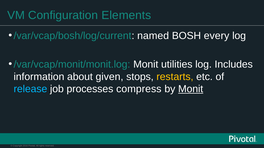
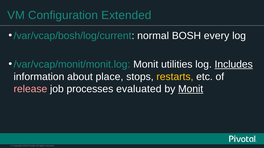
Elements: Elements -> Extended
named: named -> normal
Includes underline: none -> present
given: given -> place
release colour: light blue -> pink
compress: compress -> evaluated
